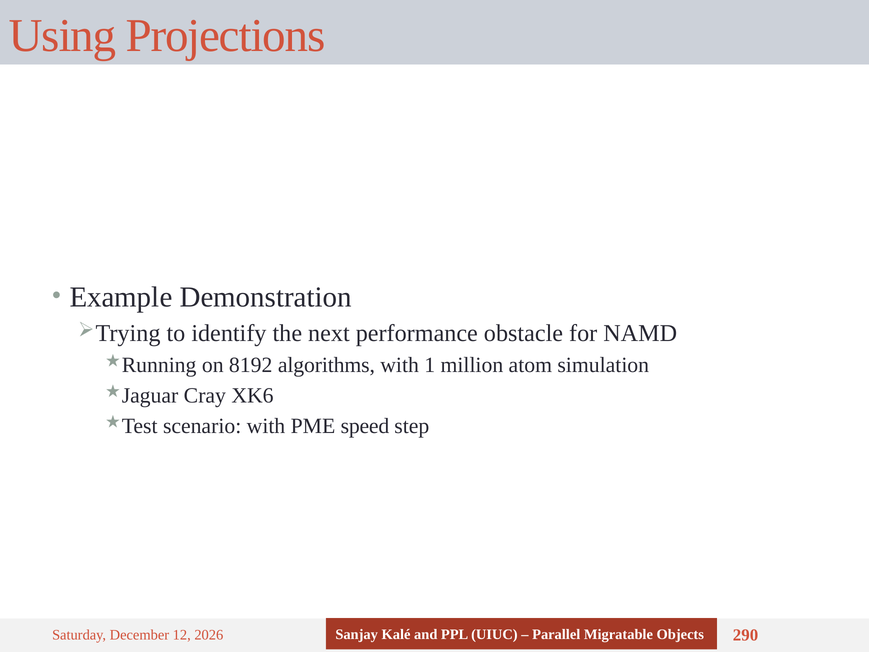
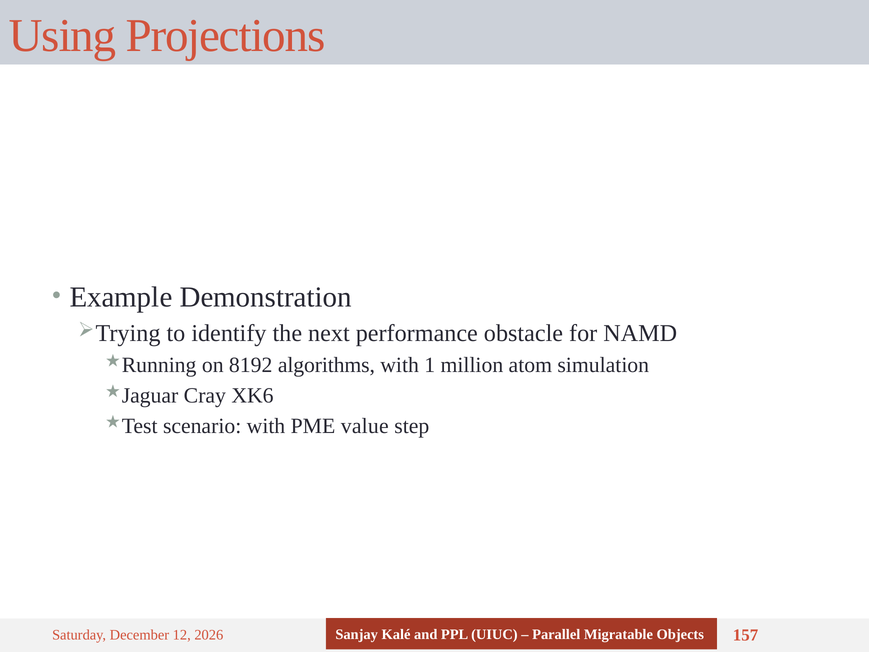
speed: speed -> value
290: 290 -> 157
